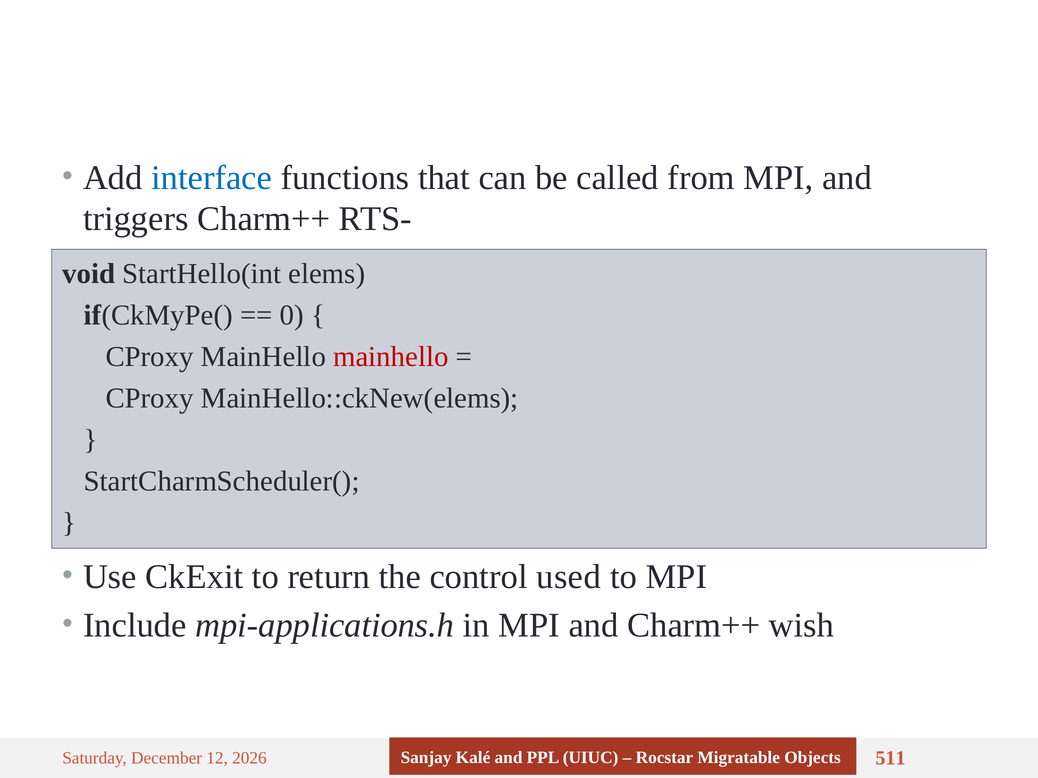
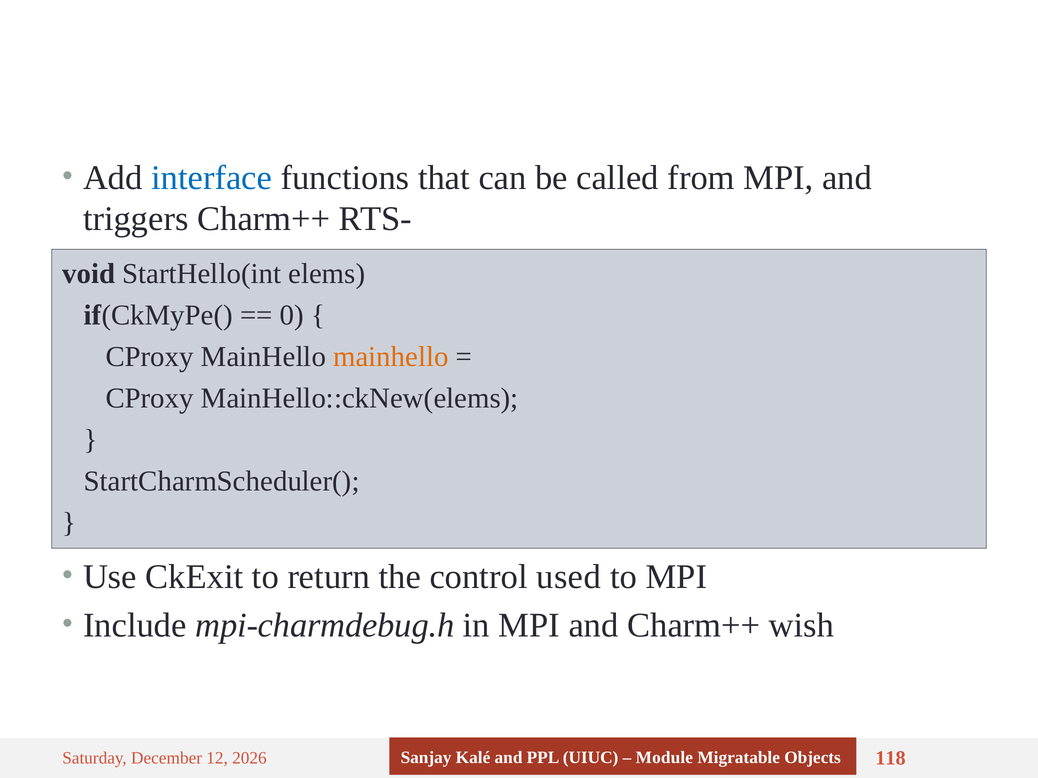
mainhello at (391, 357) colour: red -> orange
mpi-applications.h: mpi-applications.h -> mpi-charmdebug.h
Rocstar: Rocstar -> Module
511: 511 -> 118
